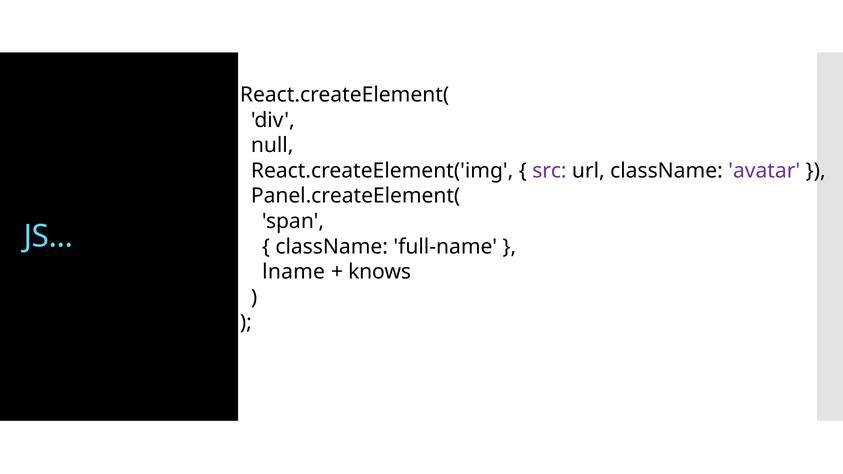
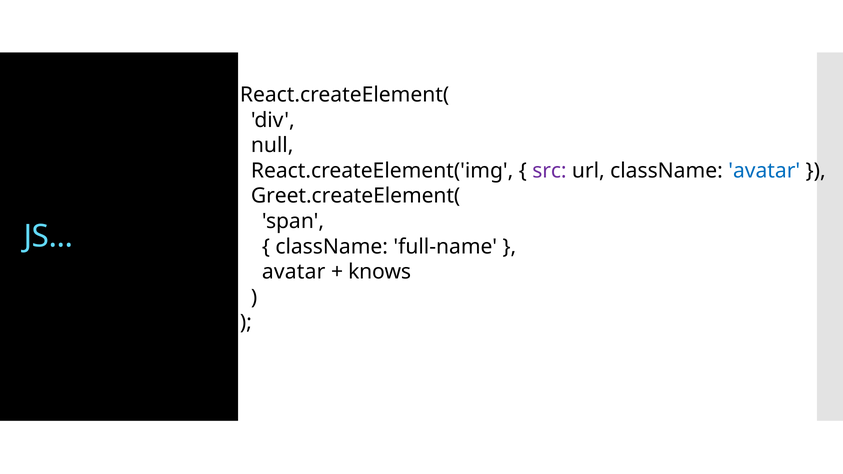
avatar at (764, 171) colour: purple -> blue
Panel.createElement(: Panel.createElement( -> Greet.createElement(
lname at (294, 272): lname -> avatar
